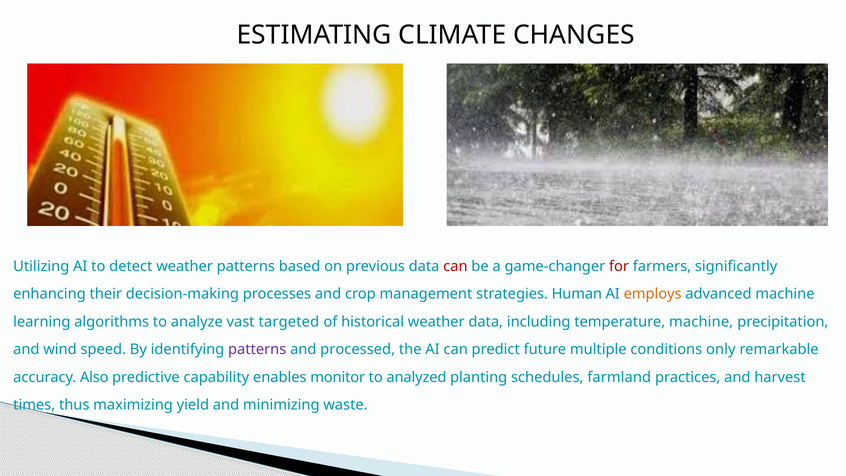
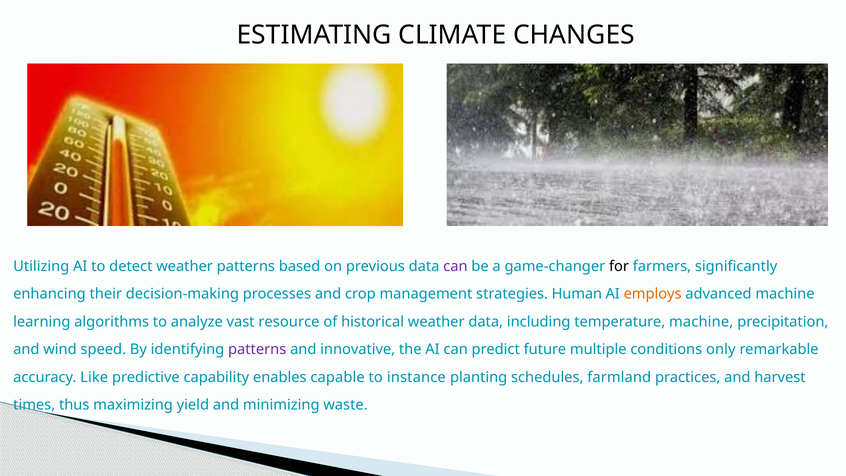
can at (455, 266) colour: red -> purple
for colour: red -> black
targeted: targeted -> resource
processed: processed -> innovative
Also: Also -> Like
monitor: monitor -> capable
analyzed: analyzed -> instance
